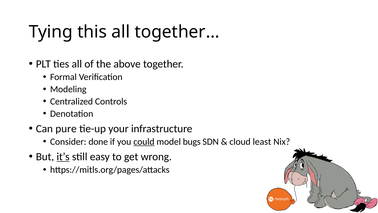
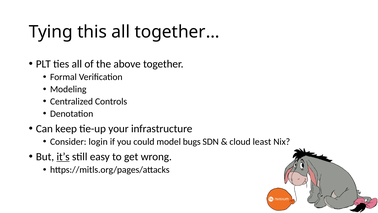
pure: pure -> keep
done: done -> login
could underline: present -> none
